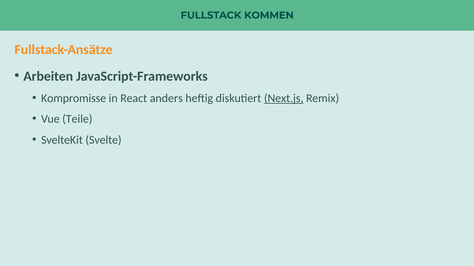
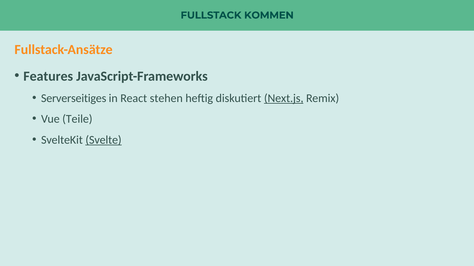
Arbeiten: Arbeiten -> Features
Kompromisse: Kompromisse -> Serverseitiges
anders: anders -> stehen
Svelte underline: none -> present
